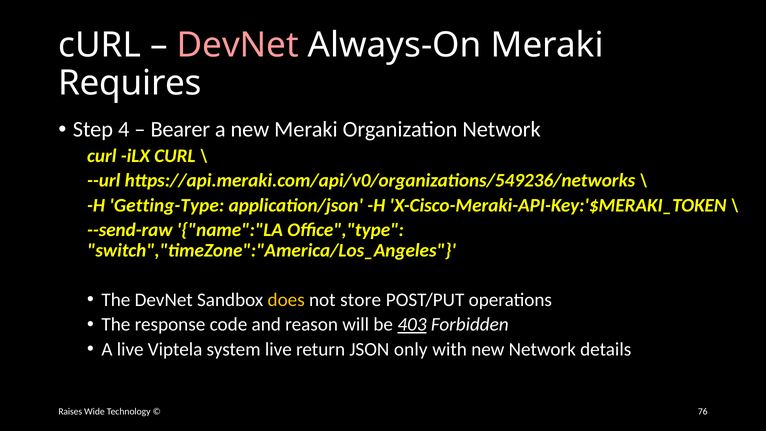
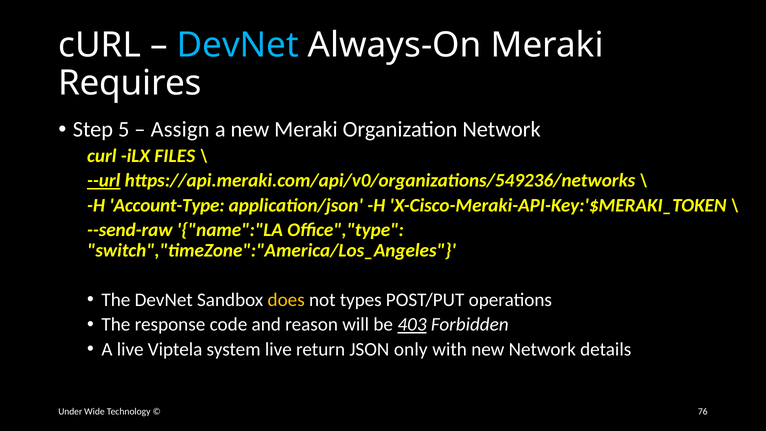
DevNet at (238, 45) colour: pink -> light blue
4: 4 -> 5
Bearer: Bearer -> Assign
iLX CURL: CURL -> FILES
--url underline: none -> present
Getting-Type: Getting-Type -> Account-Type
store: store -> types
Raises: Raises -> Under
